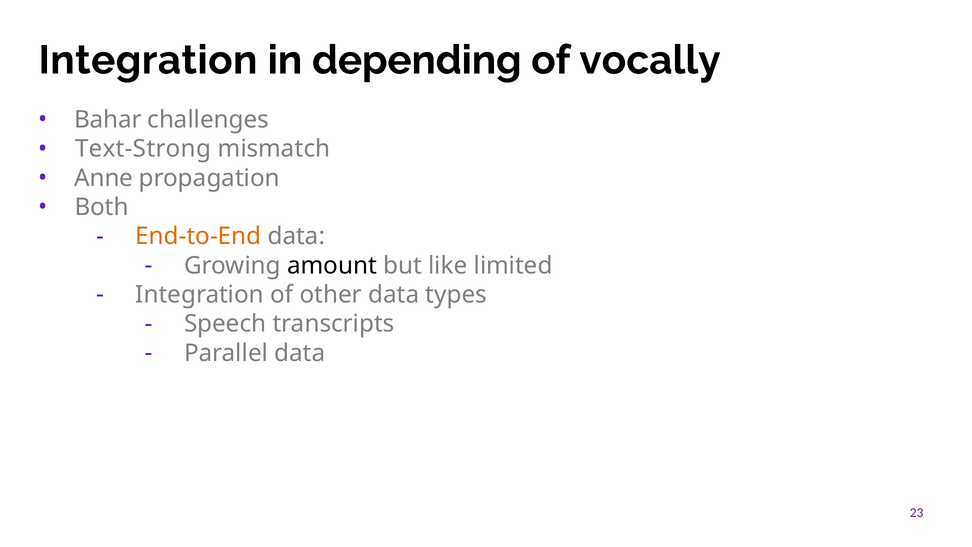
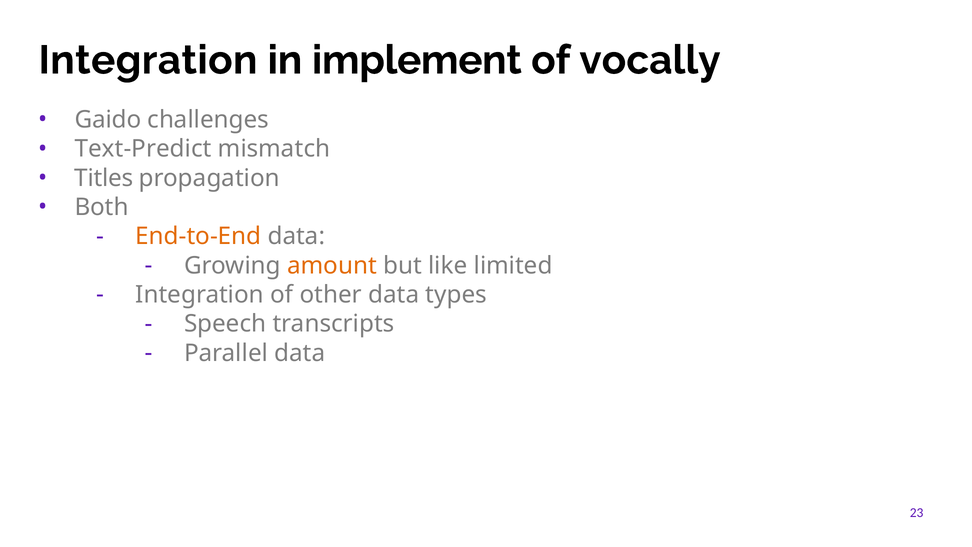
depending: depending -> implement
Bahar: Bahar -> Gaido
Text-Strong: Text-Strong -> Text-Predict
Anne: Anne -> Titles
amount colour: black -> orange
